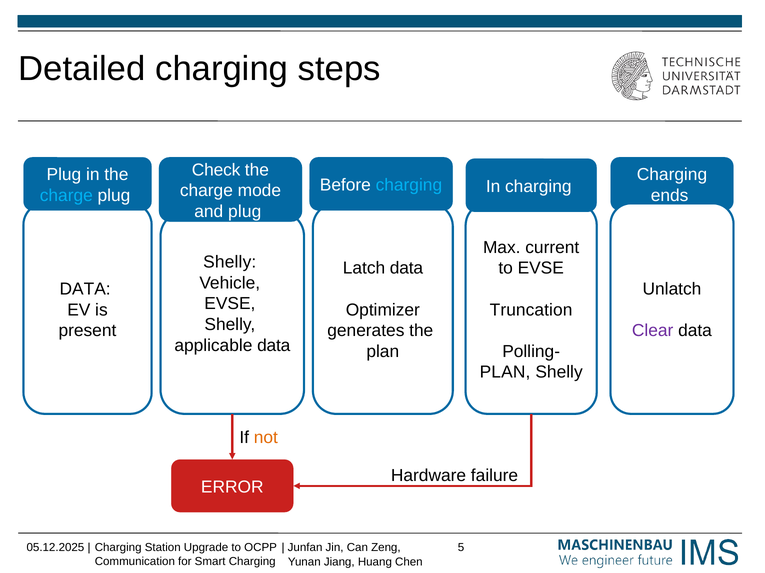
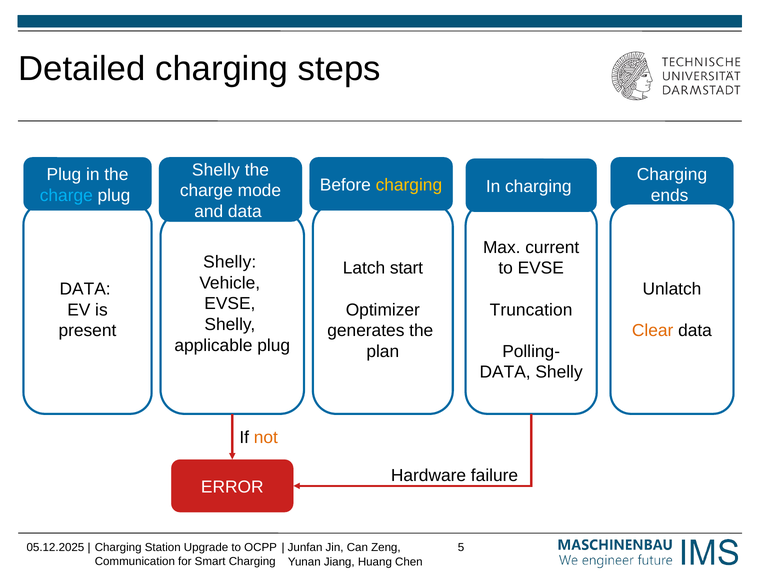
Check at (216, 170): Check -> Shelly
charging at (409, 185) colour: light blue -> yellow
and plug: plug -> data
Latch data: data -> start
Clear colour: purple -> orange
applicable data: data -> plug
PLAN at (505, 373): PLAN -> DATA
